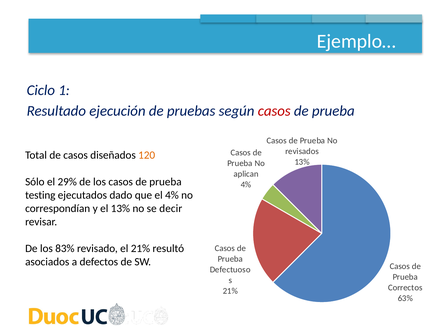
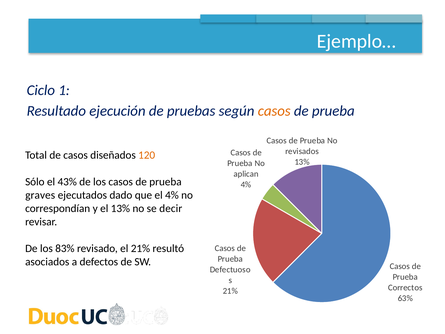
casos at (274, 111) colour: red -> orange
29%: 29% -> 43%
testing: testing -> graves
